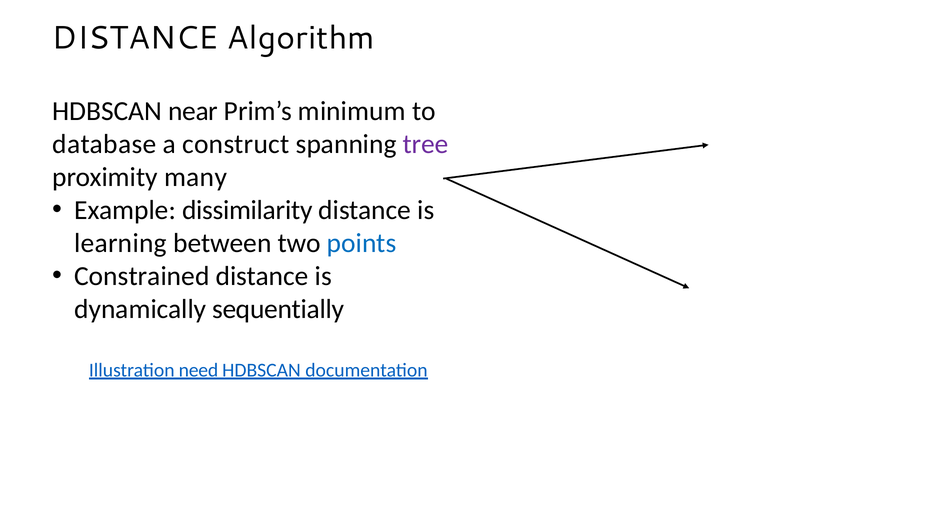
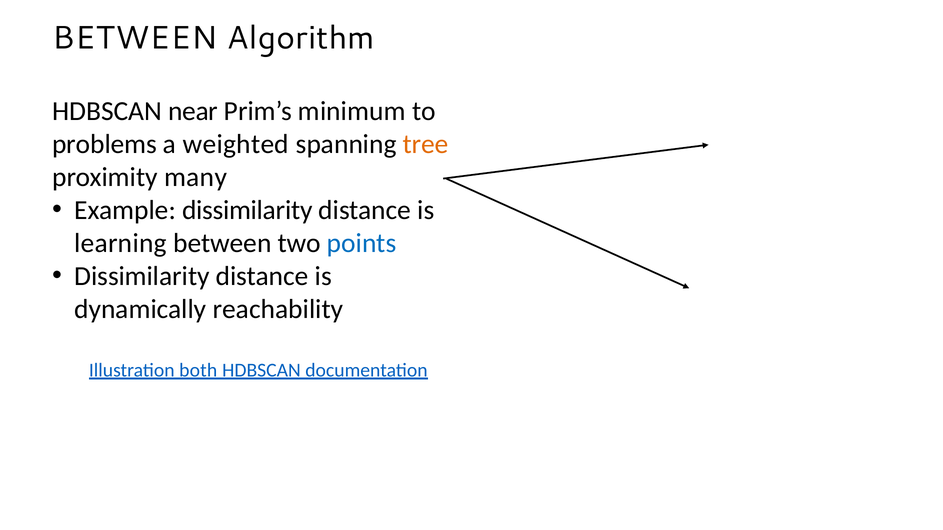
DISTANCE at (135, 38): DISTANCE -> BETWEEN
database: database -> problems
construct: construct -> weighted
tree colour: purple -> orange
Constrained at (142, 277): Constrained -> Dissimilarity
sequentially: sequentially -> reachability
need: need -> both
